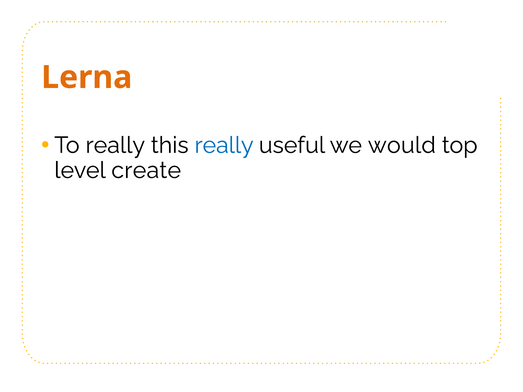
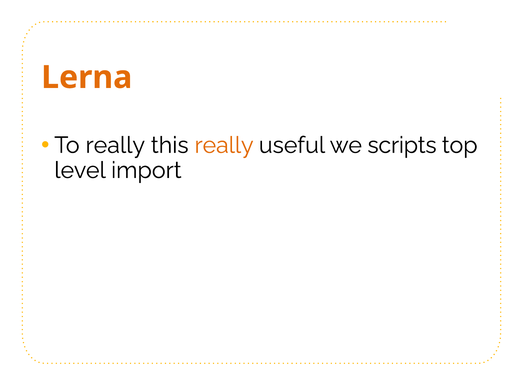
really at (224, 145) colour: blue -> orange
would: would -> scripts
create: create -> import
